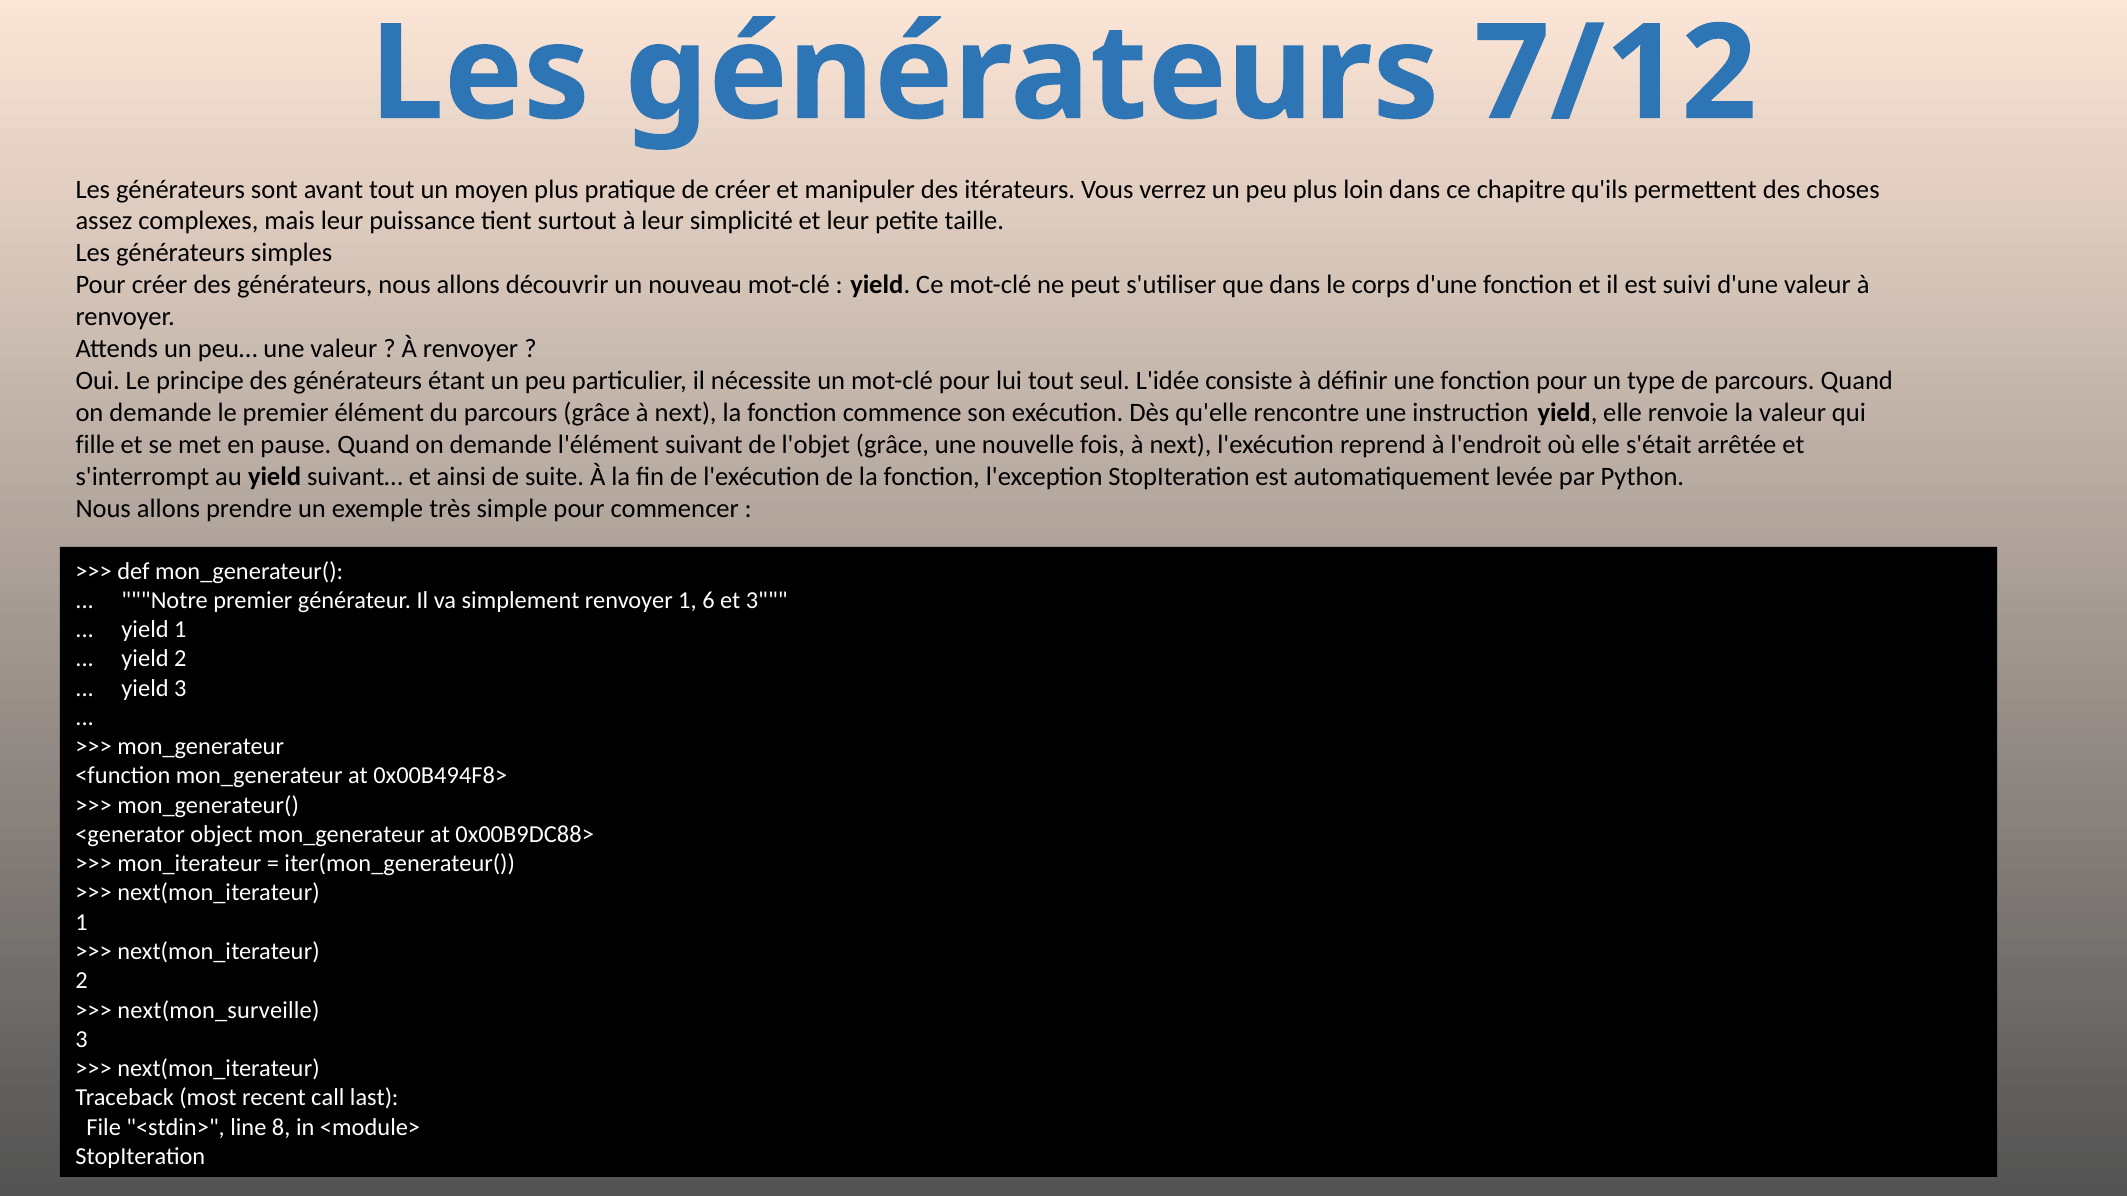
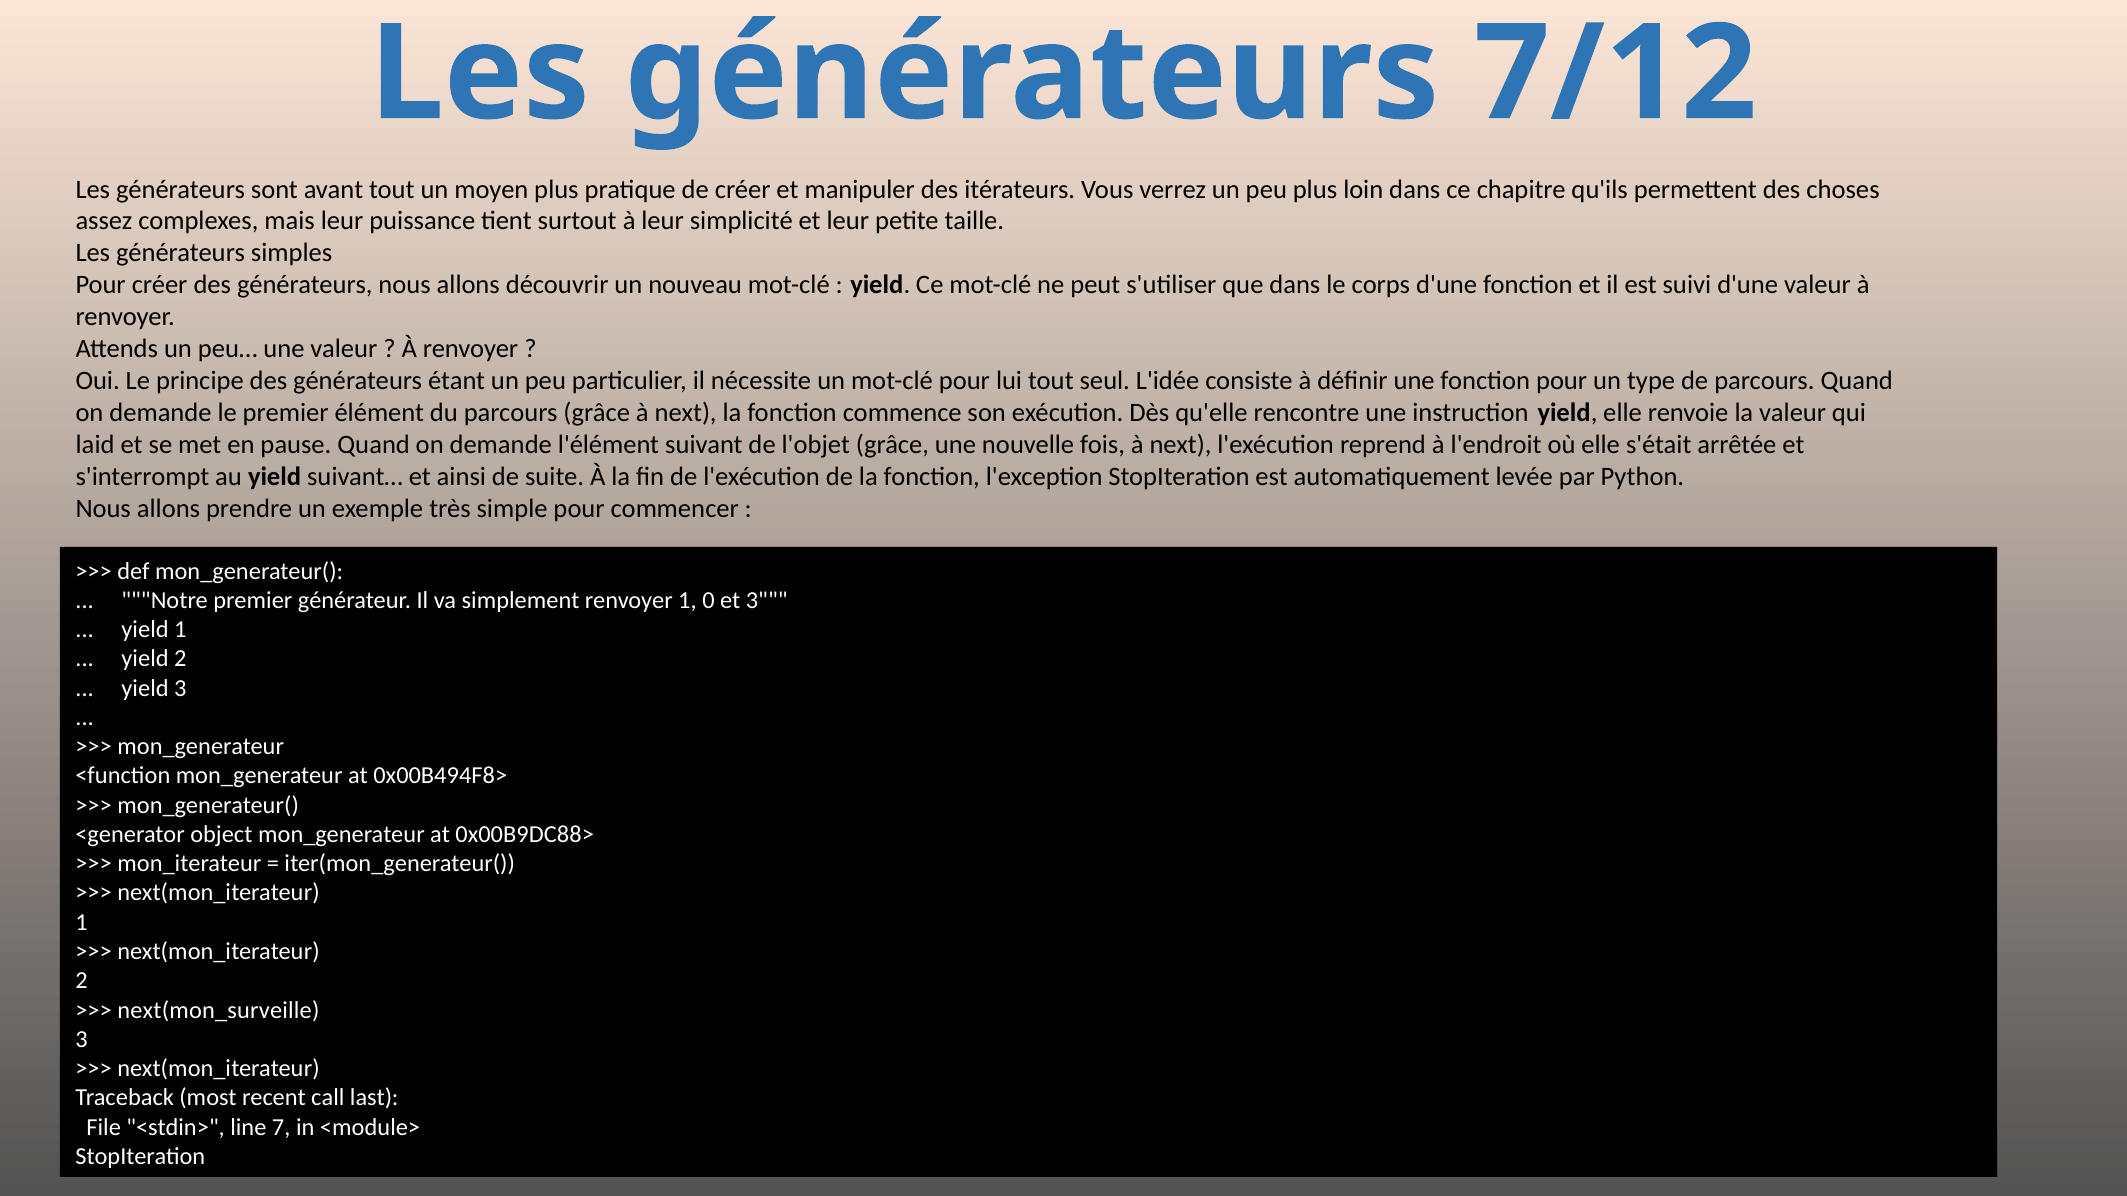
fille: fille -> laid
6: 6 -> 0
8: 8 -> 7
